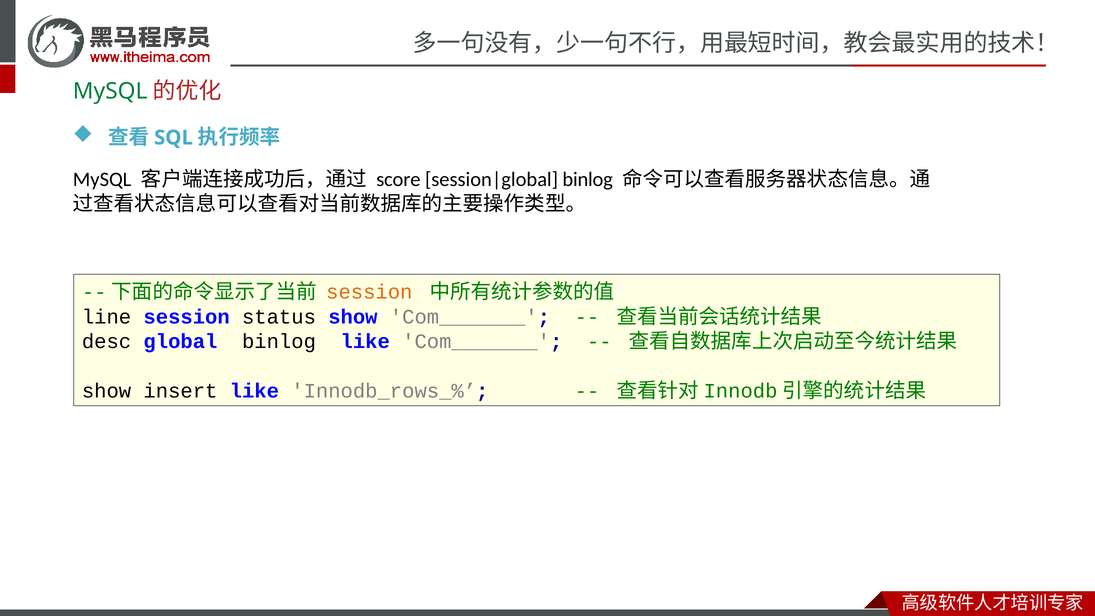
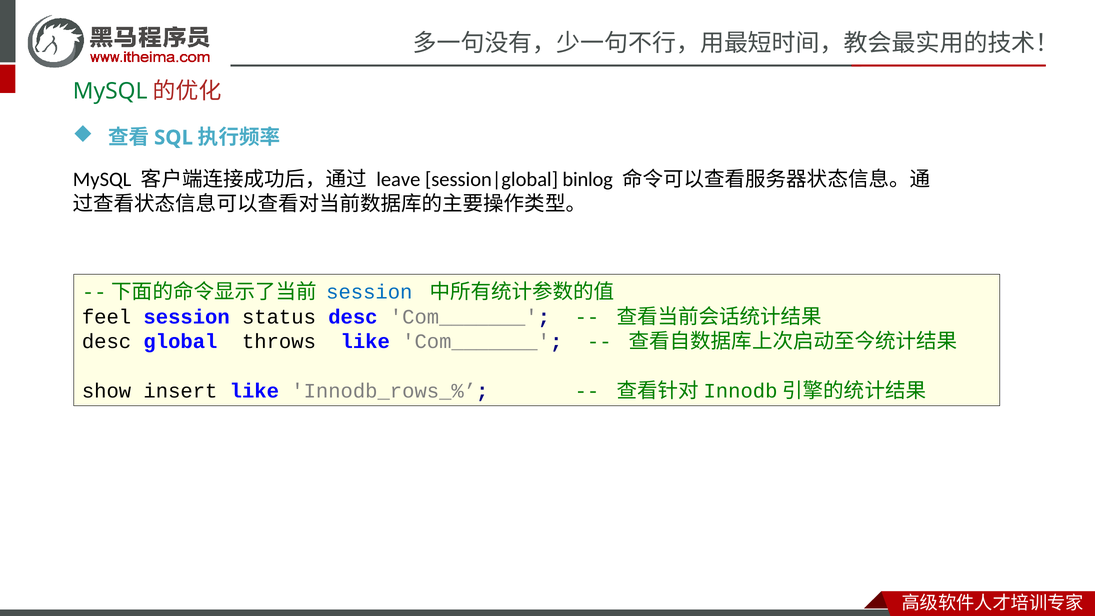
score: score -> leave
session at (369, 292) colour: orange -> blue
line: line -> feel
status show: show -> desc
global binlog: binlog -> throws
